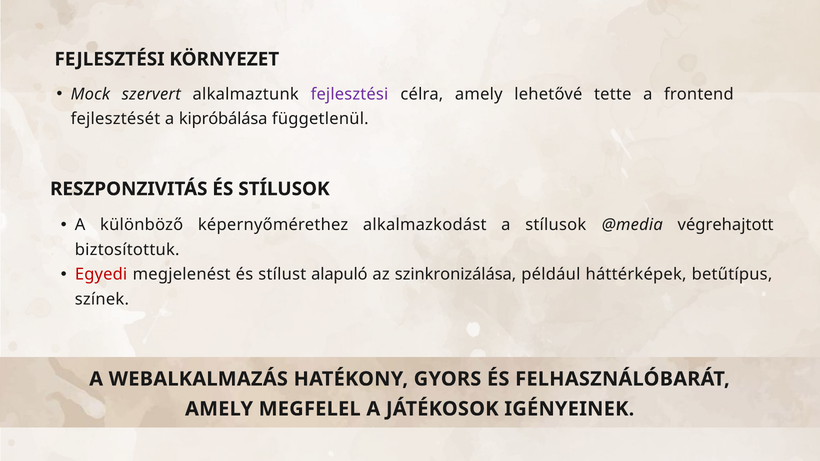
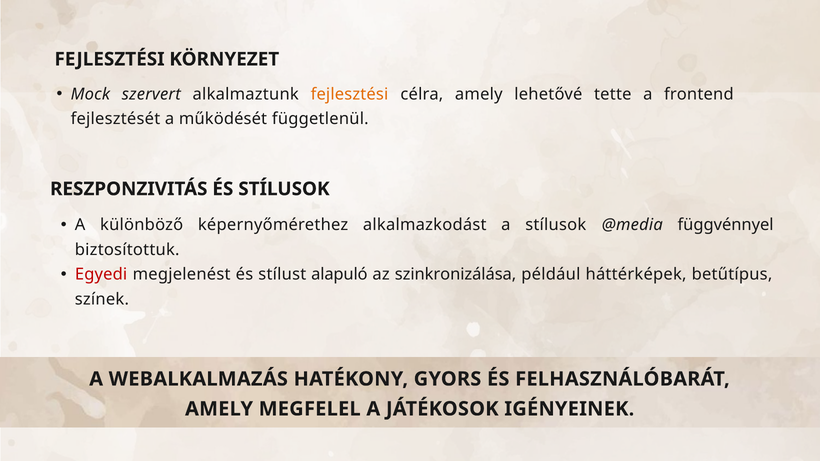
fejlesztési at (349, 94) colour: purple -> orange
kipróbálása: kipróbálása -> működését
végrehajtott: végrehajtott -> függvénnyel
